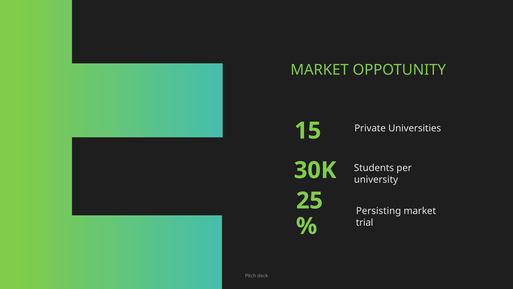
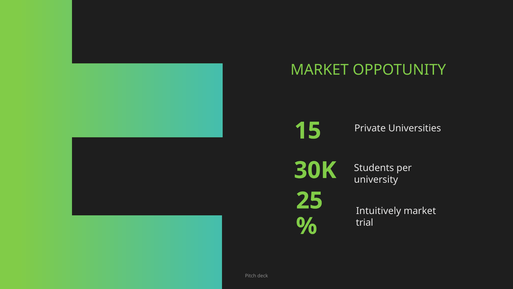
Persisting: Persisting -> Intuitively
